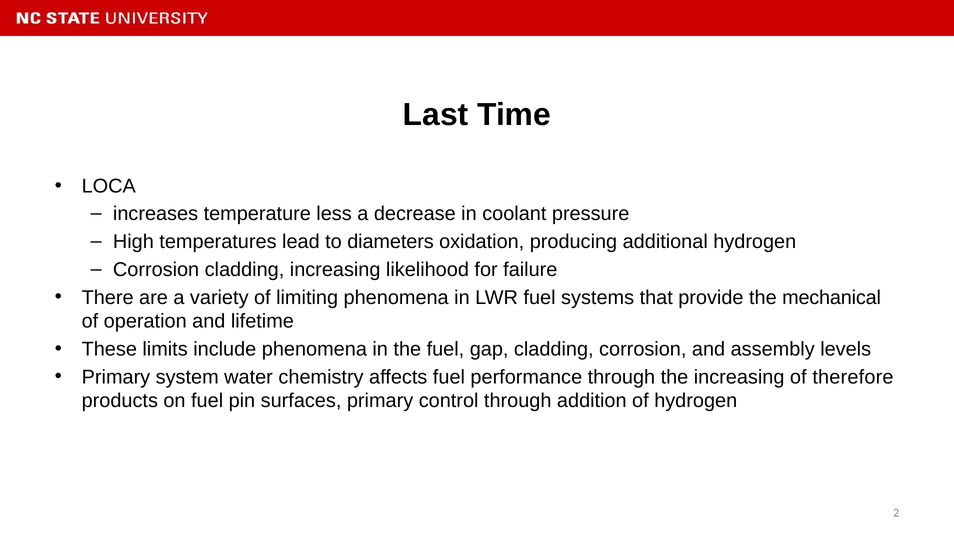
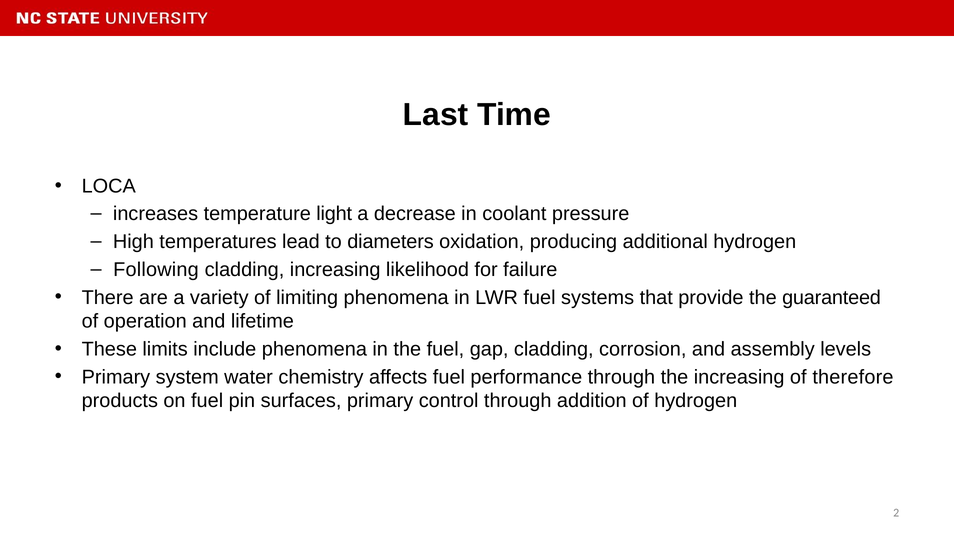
less: less -> light
Corrosion at (156, 269): Corrosion -> Following
mechanical: mechanical -> guaranteed
